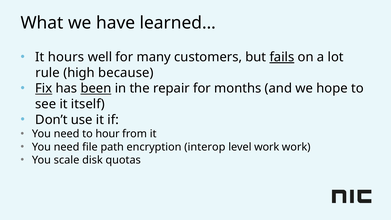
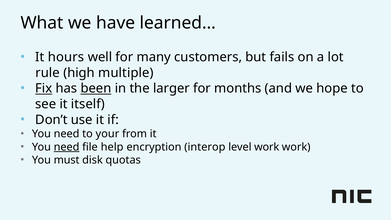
fails underline: present -> none
because: because -> multiple
repair: repair -> larger
hour: hour -> your
need at (67, 147) underline: none -> present
path: path -> help
scale: scale -> must
